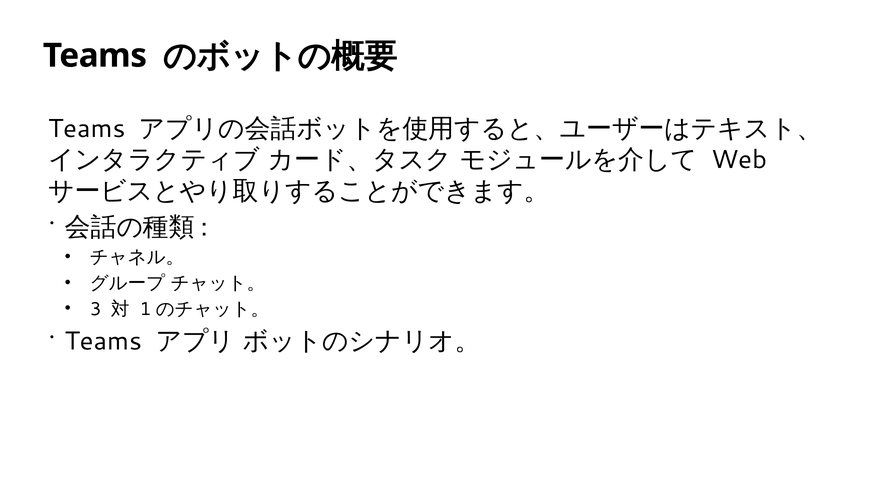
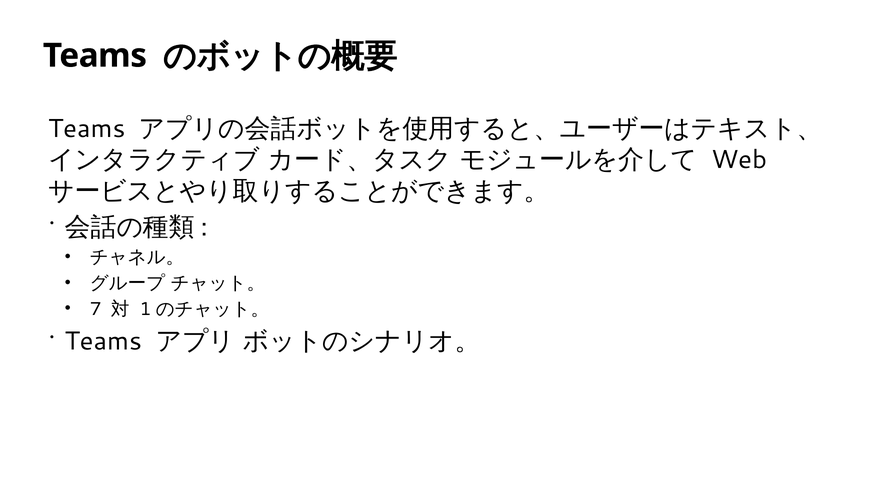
3: 3 -> 7
